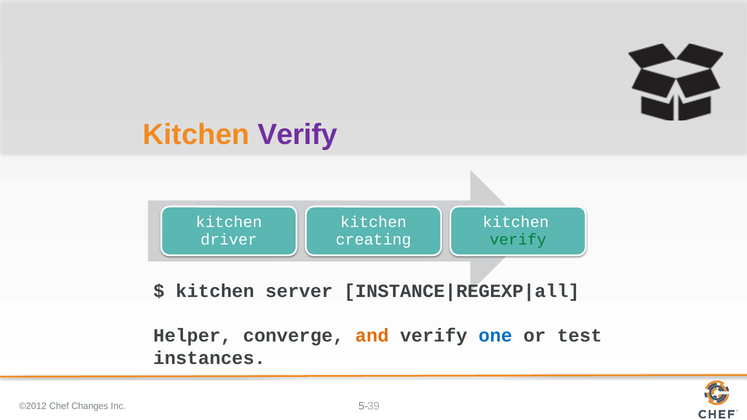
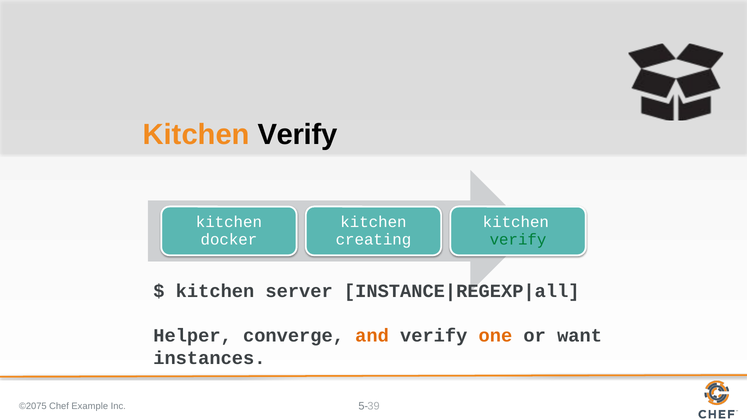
Verify at (298, 134) colour: purple -> black
driver: driver -> docker
one colour: blue -> orange
test: test -> want
©2012: ©2012 -> ©2075
Changes: Changes -> Example
